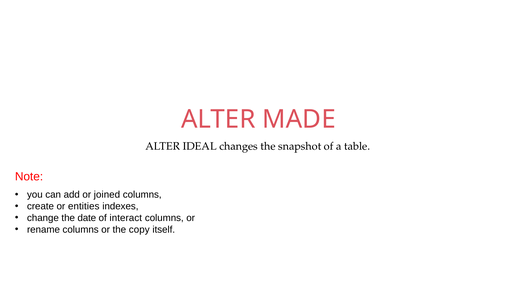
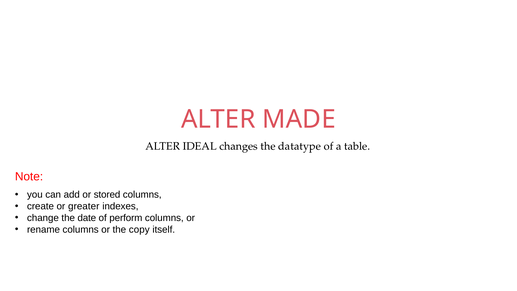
snapshot: snapshot -> datatype
joined: joined -> stored
entities: entities -> greater
interact: interact -> perform
